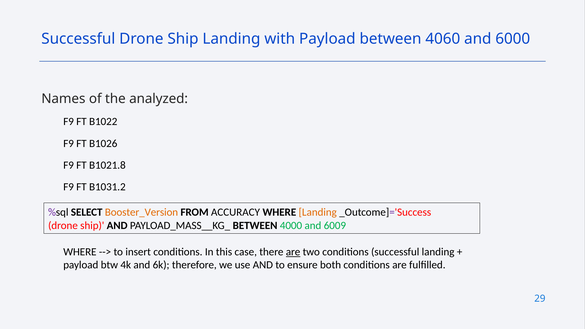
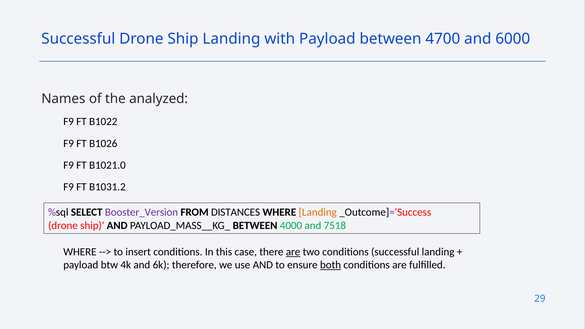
4060: 4060 -> 4700
B1021.8: B1021.8 -> B1021.0
Booster_Version colour: orange -> purple
ACCURACY: ACCURACY -> DISTANCES
6009: 6009 -> 7518
both underline: none -> present
